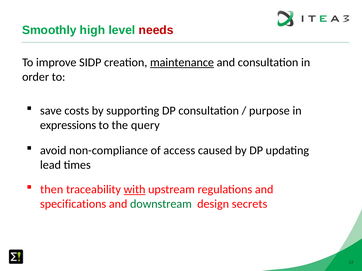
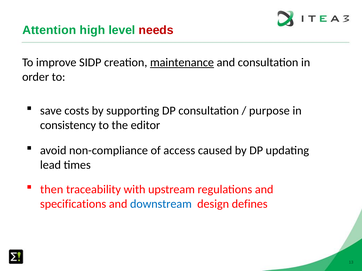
Smoothly: Smoothly -> Attention
expressions: expressions -> consistency
query: query -> editor
with underline: present -> none
downstream colour: green -> blue
secrets: secrets -> defines
